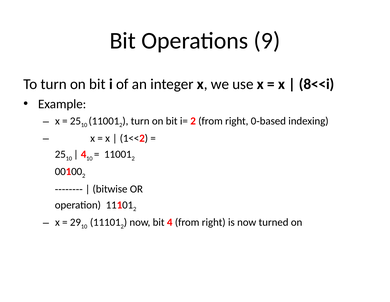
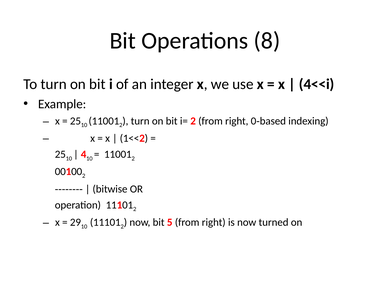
9: 9 -> 8
8<<i: 8<<i -> 4<<i
bit 4: 4 -> 5
